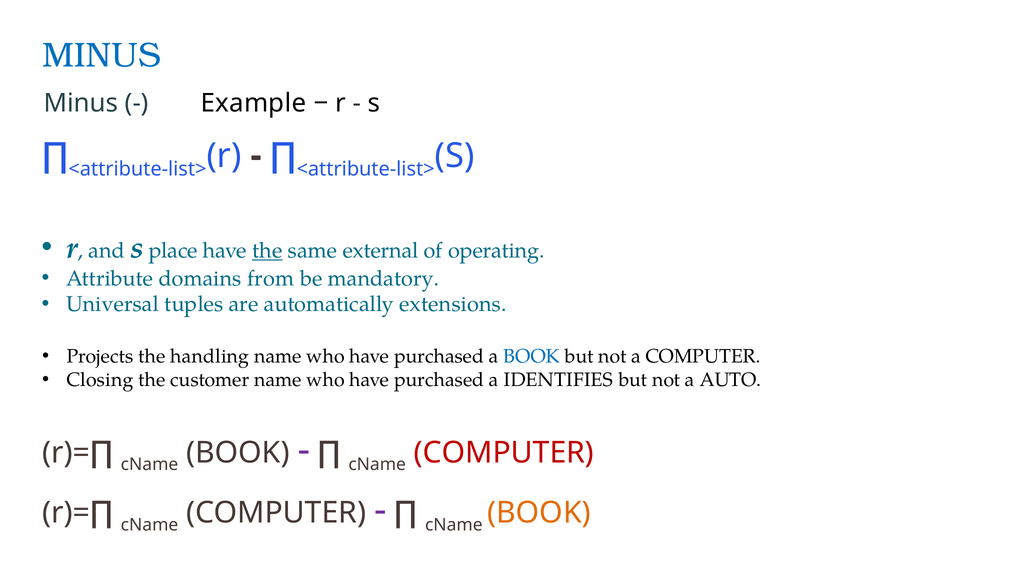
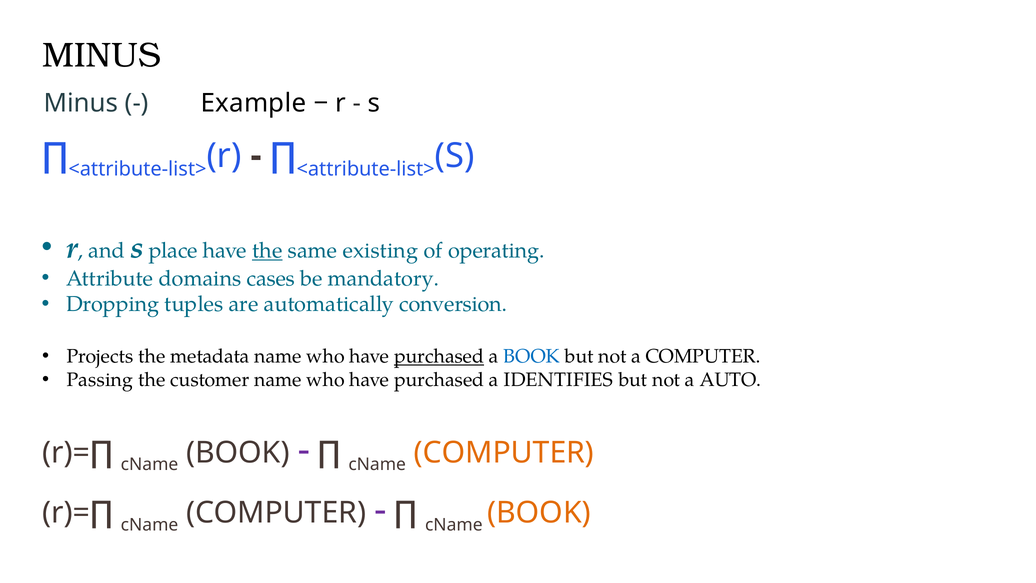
MINUS at (102, 56) colour: blue -> black
external: external -> existing
from: from -> cases
Universal: Universal -> Dropping
extensions: extensions -> conversion
handling: handling -> metadata
purchased at (439, 356) underline: none -> present
Closing: Closing -> Passing
COMPUTER at (504, 453) colour: red -> orange
